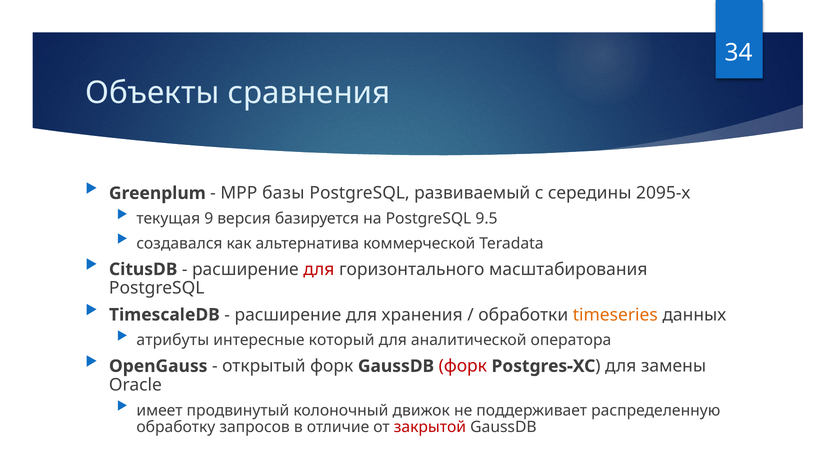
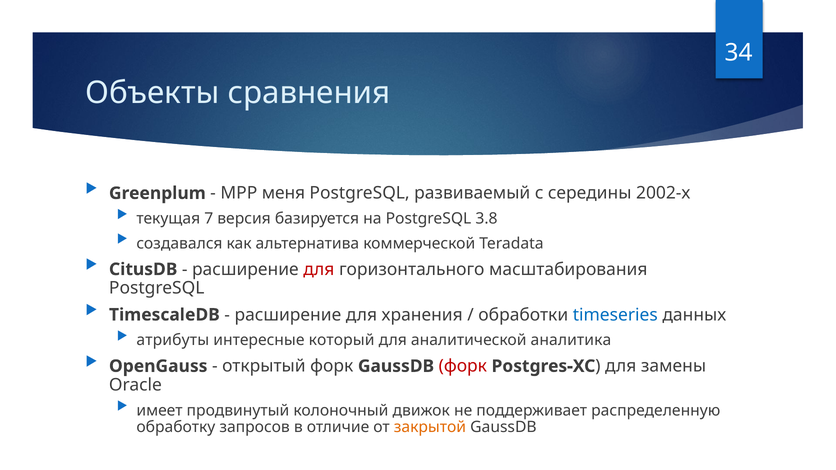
базы: базы -> меня
2095-х: 2095-х -> 2002-х
9: 9 -> 7
9.5: 9.5 -> 3.8
timeseries colour: orange -> blue
оператора: оператора -> аналитика
закрытой colour: red -> orange
